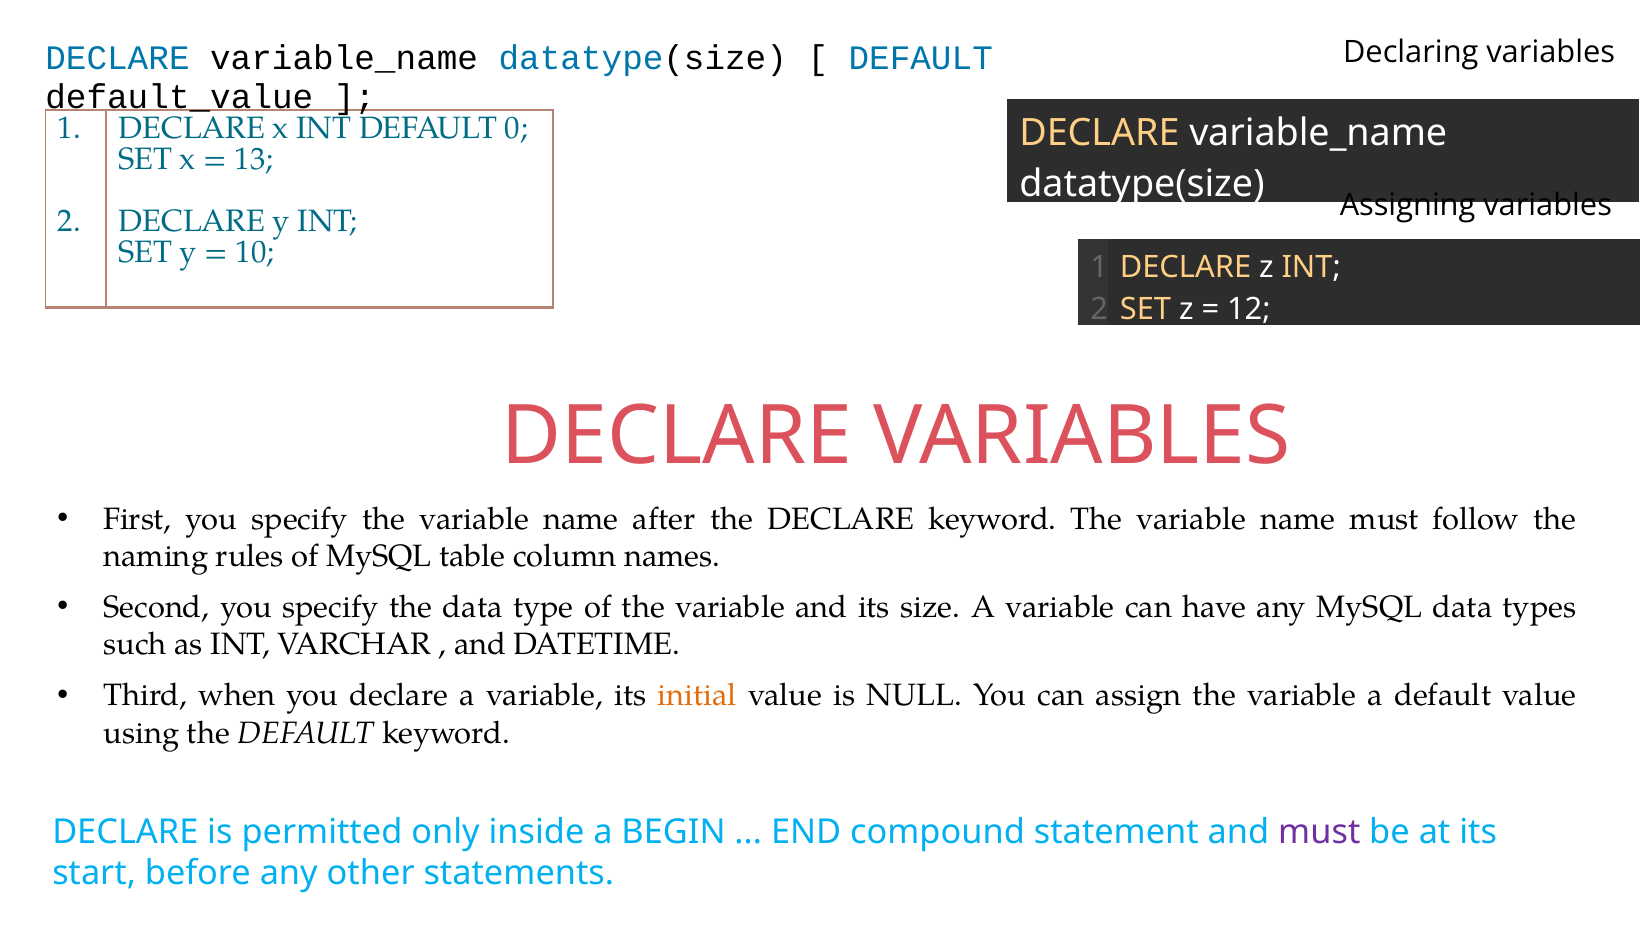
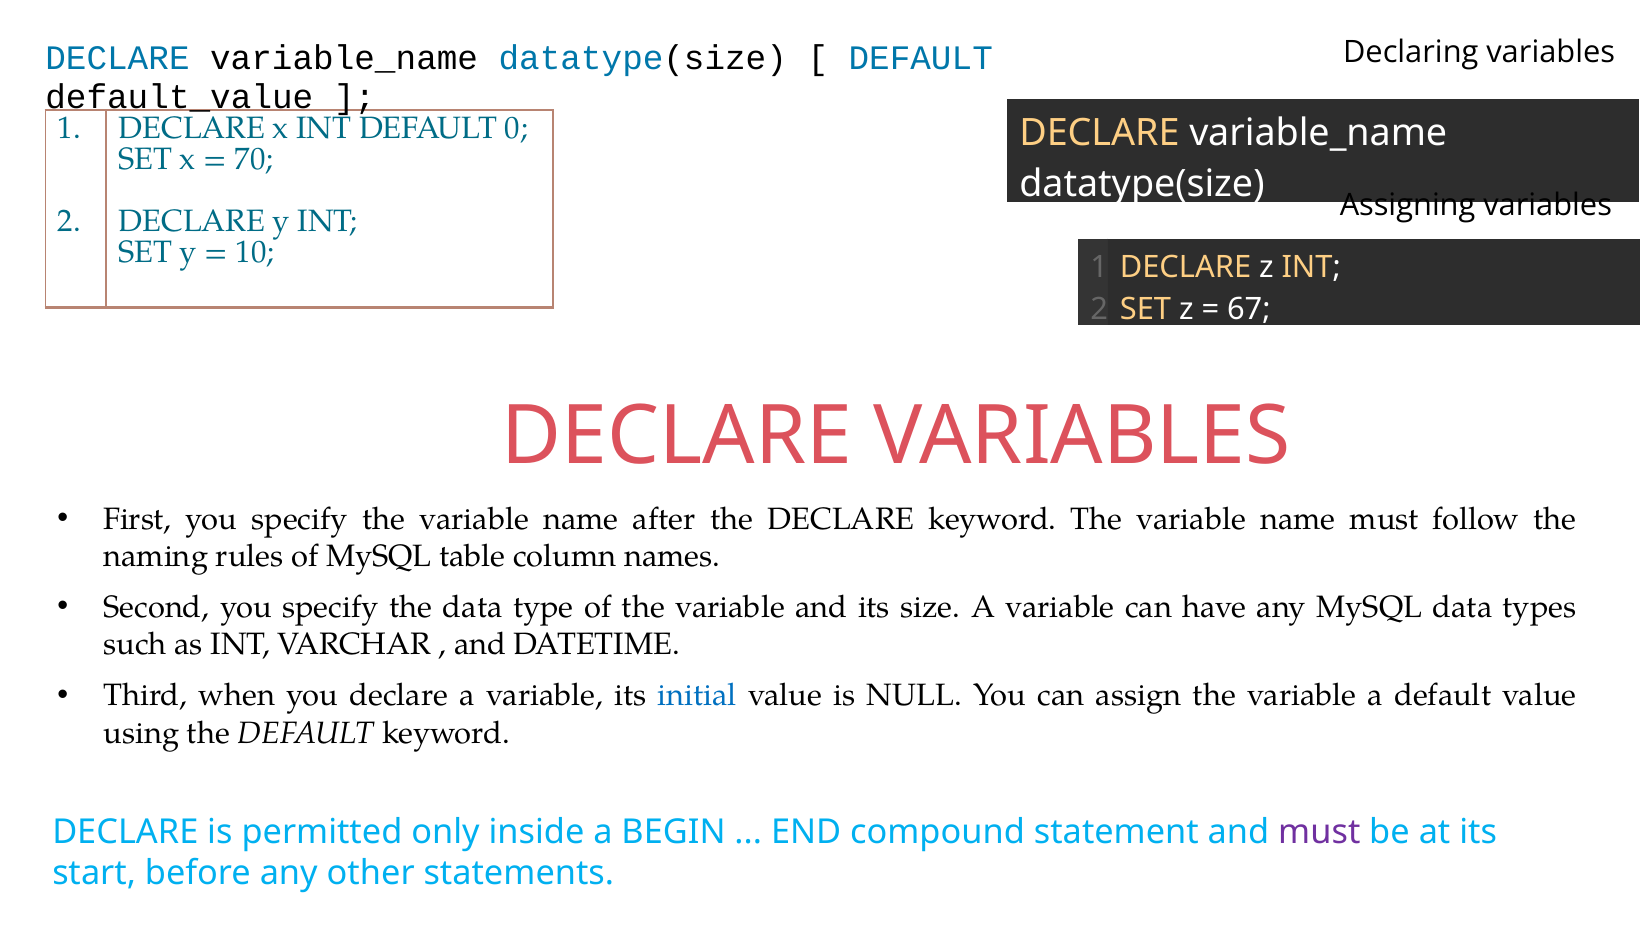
13: 13 -> 70
12: 12 -> 67
initial colour: orange -> blue
